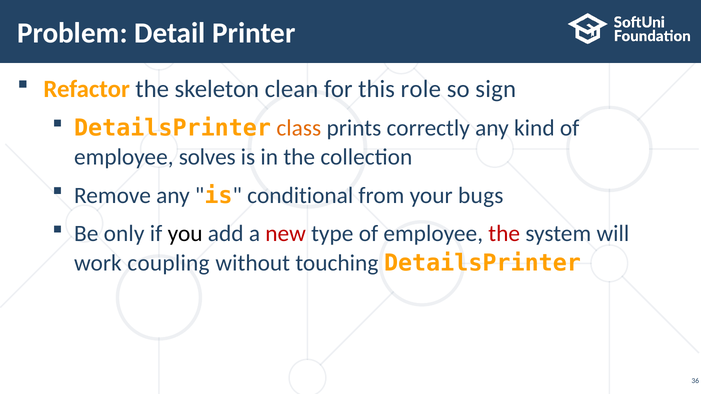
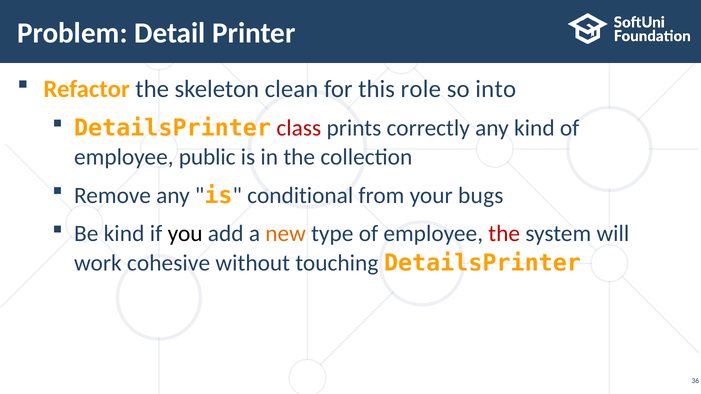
sign: sign -> into
class colour: orange -> red
solves: solves -> public
Be only: only -> kind
new colour: red -> orange
coupling: coupling -> cohesive
